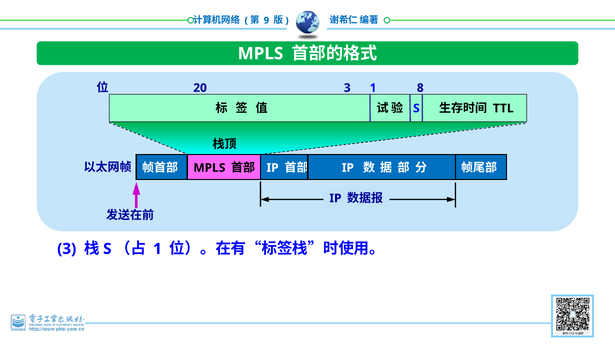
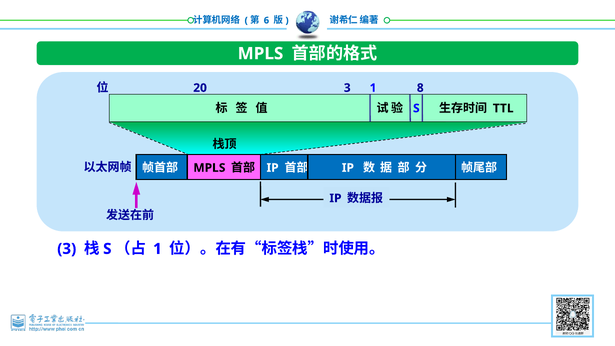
9: 9 -> 6
